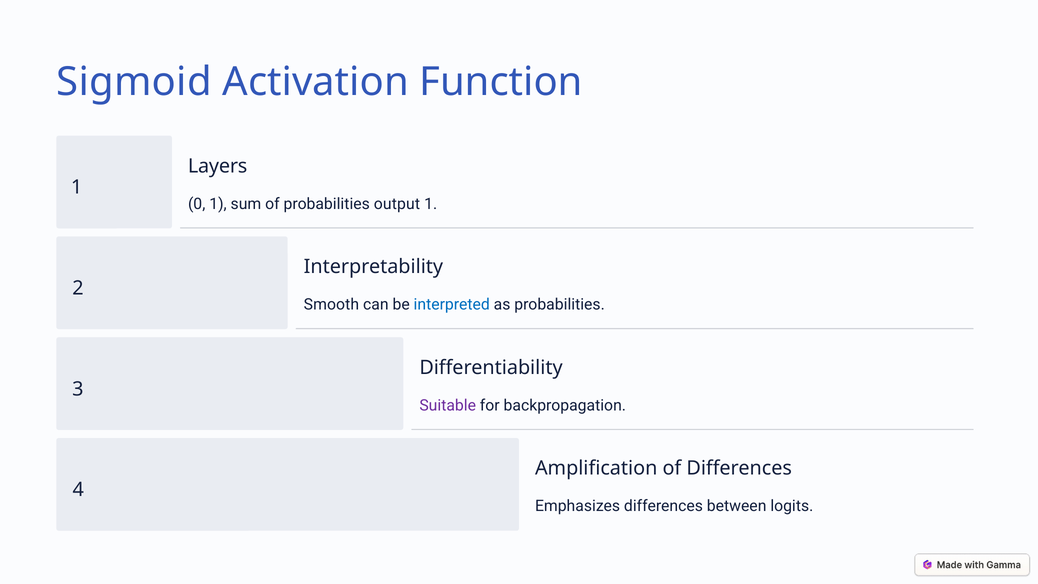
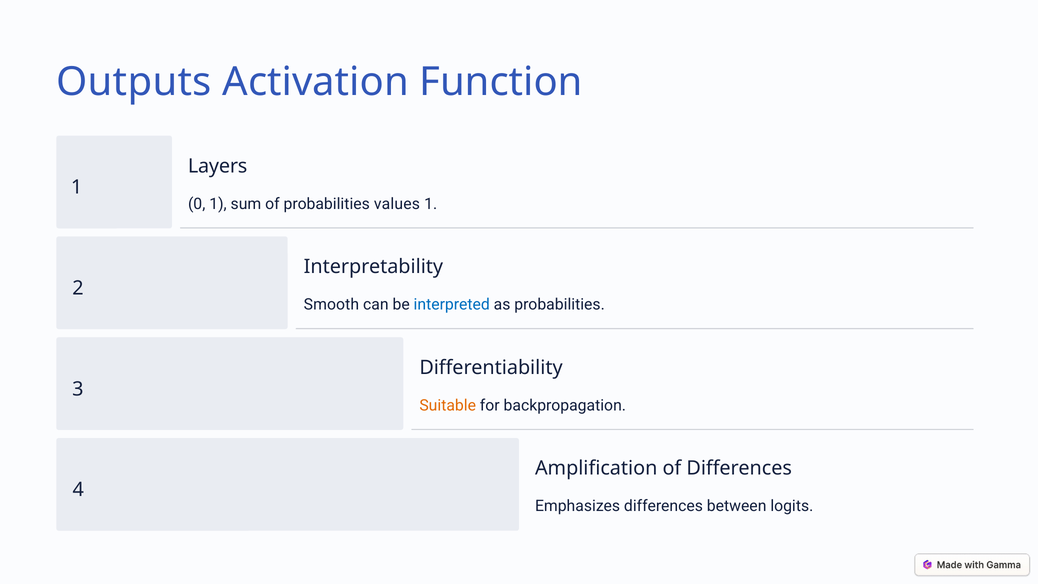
Sigmoid: Sigmoid -> Outputs
output: output -> values
Suitable colour: purple -> orange
